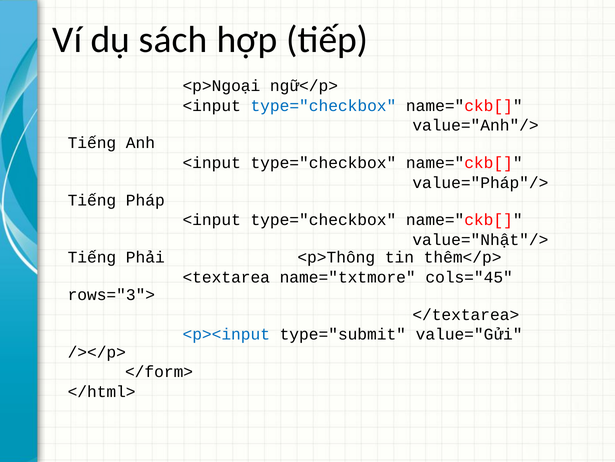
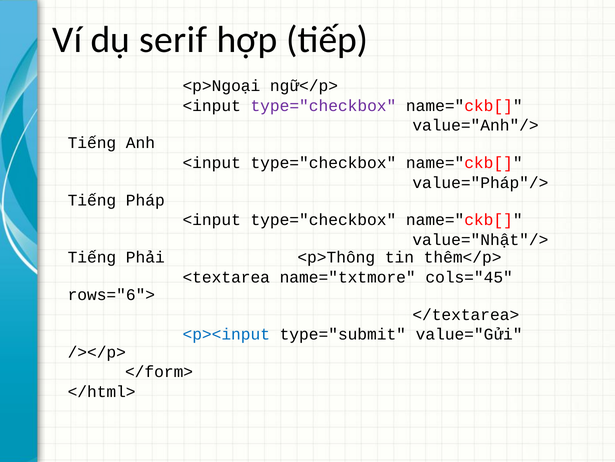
sách: sách -> serif
type="checkbox at (323, 105) colour: blue -> purple
rows="3">: rows="3"> -> rows="6">
